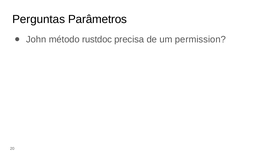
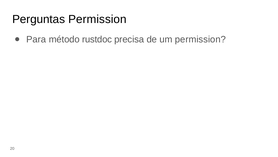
Perguntas Parâmetros: Parâmetros -> Permission
John: John -> Para
